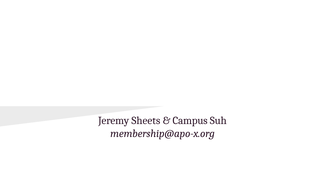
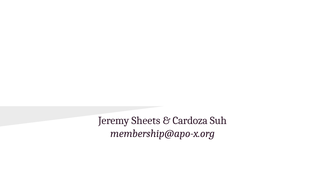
Campus: Campus -> Cardoza
